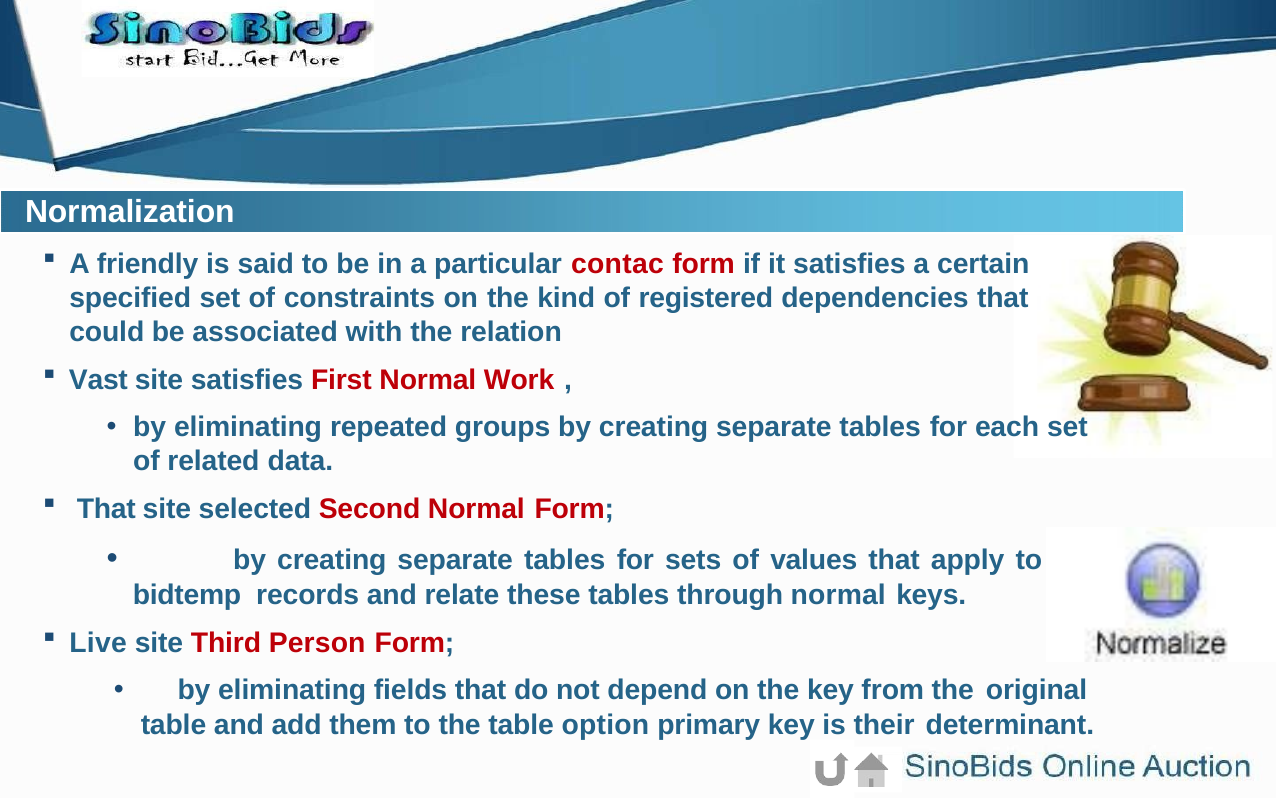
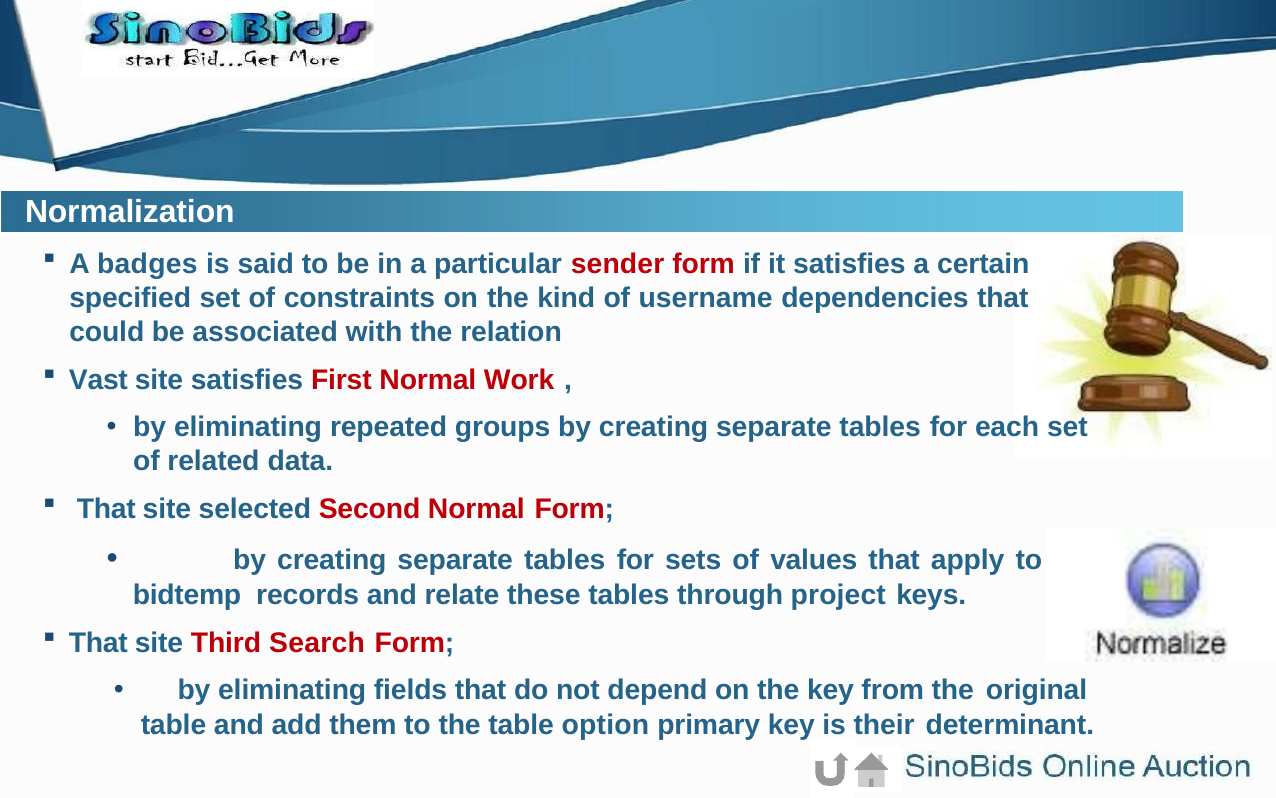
friendly: friendly -> badges
contac: contac -> sender
registered: registered -> username
through normal: normal -> project
Live at (98, 643): Live -> That
Person: Person -> Search
